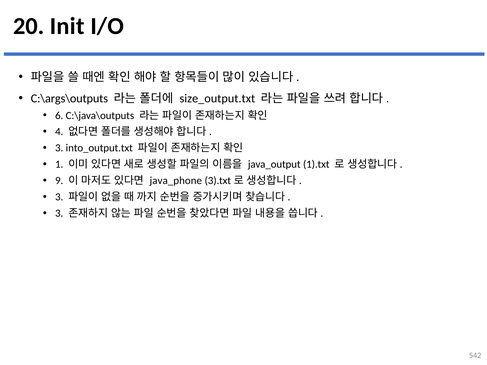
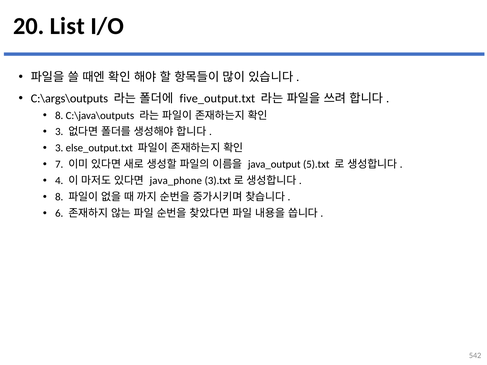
Init: Init -> List
size_output.txt: size_output.txt -> five_output.txt
6 at (59, 116): 6 -> 8
4 at (59, 132): 4 -> 3
into_output.txt: into_output.txt -> else_output.txt
1: 1 -> 7
1).txt: 1).txt -> 5).txt
9: 9 -> 4
3 at (59, 197): 3 -> 8
3 at (59, 214): 3 -> 6
